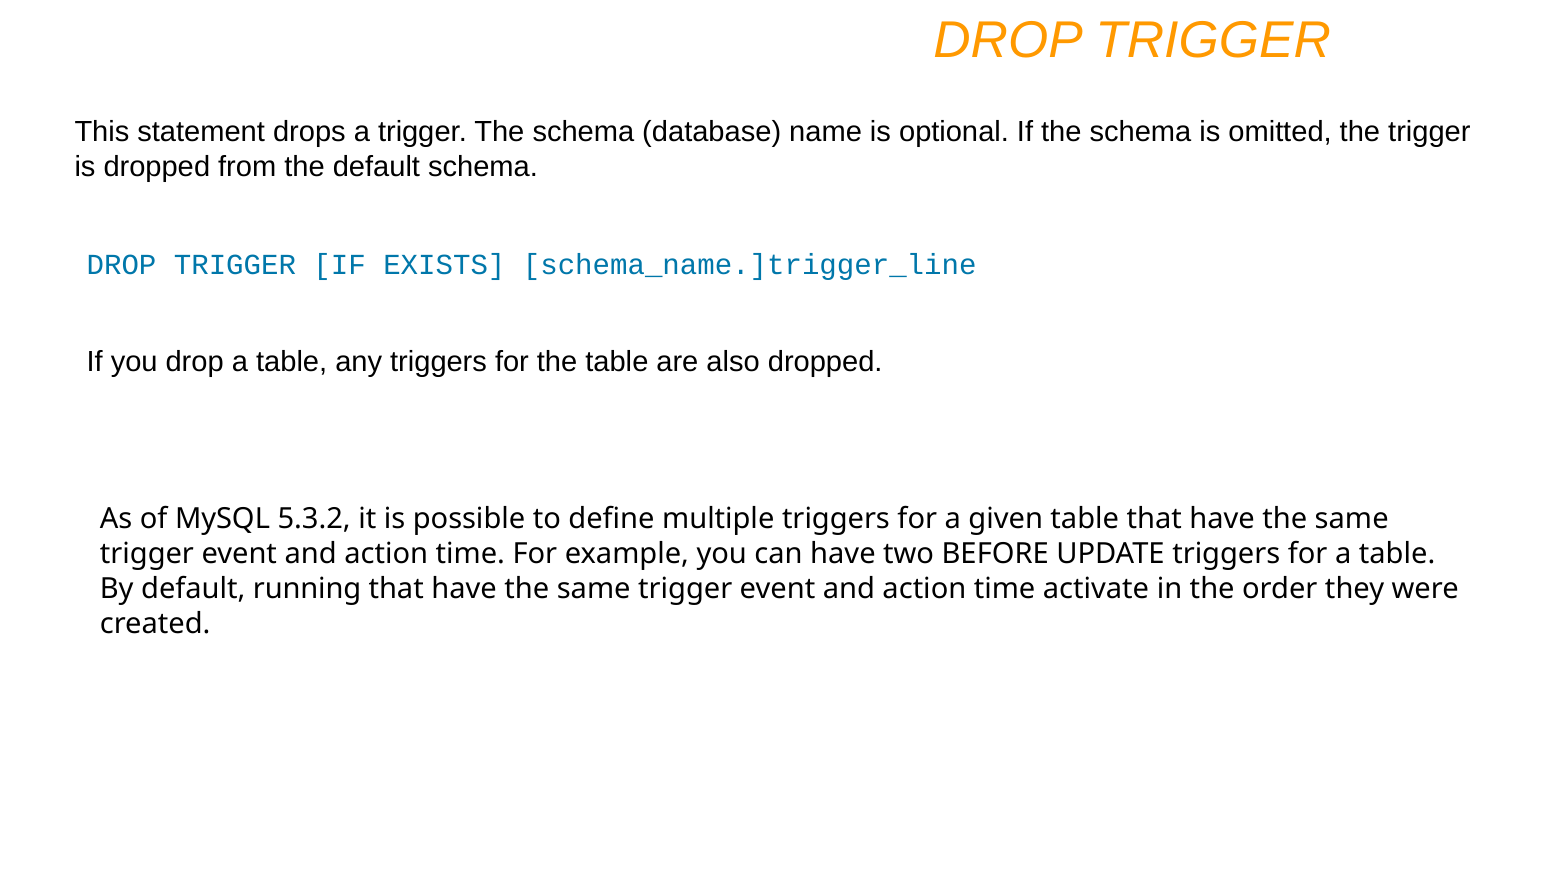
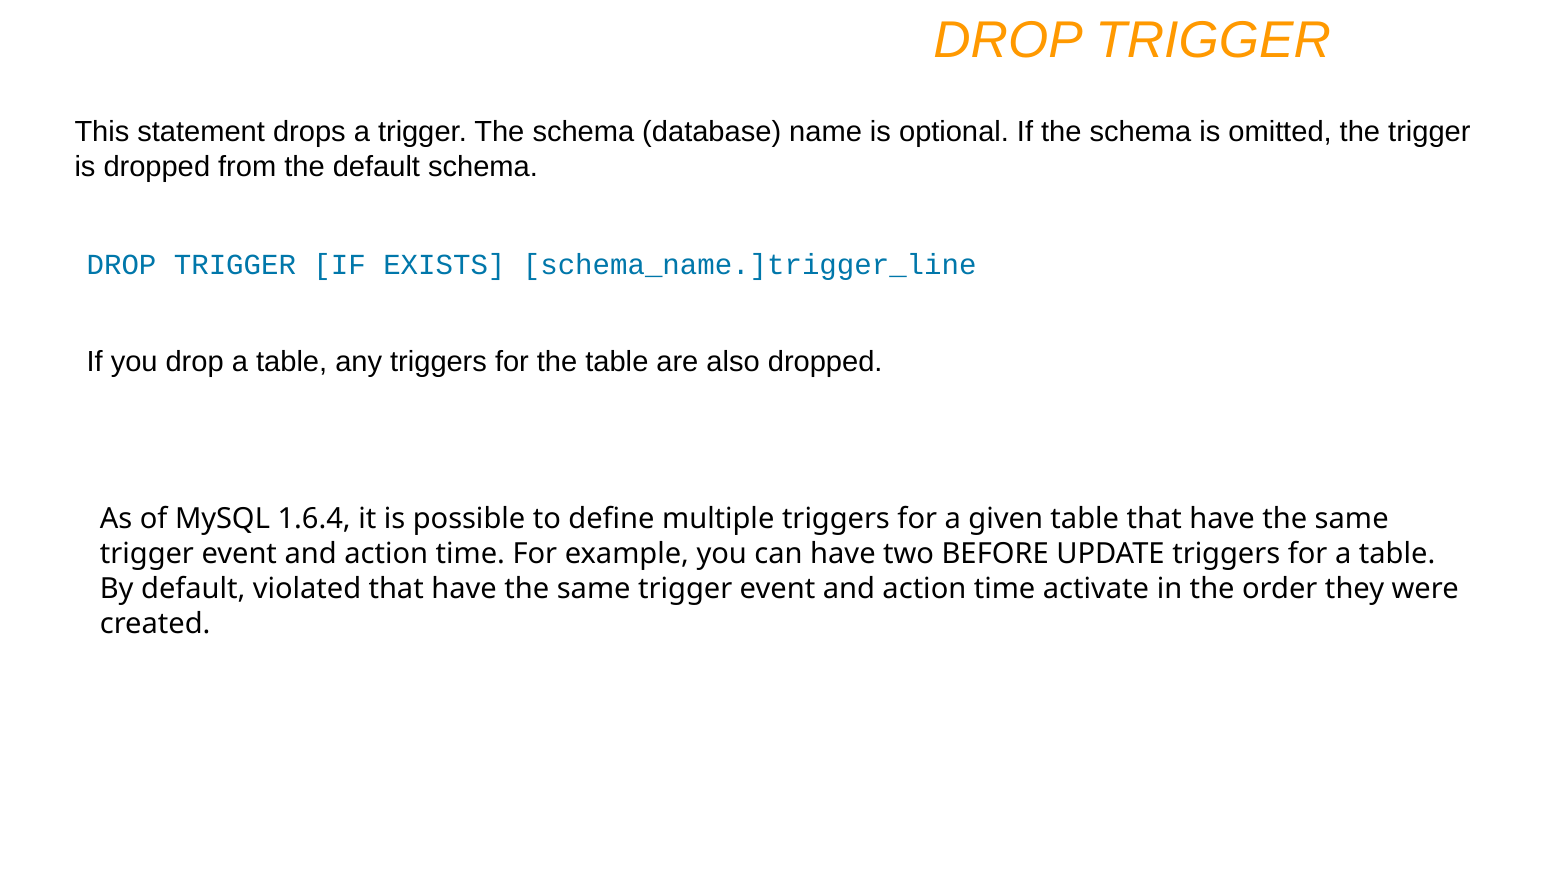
5.3.2: 5.3.2 -> 1.6.4
running: running -> violated
